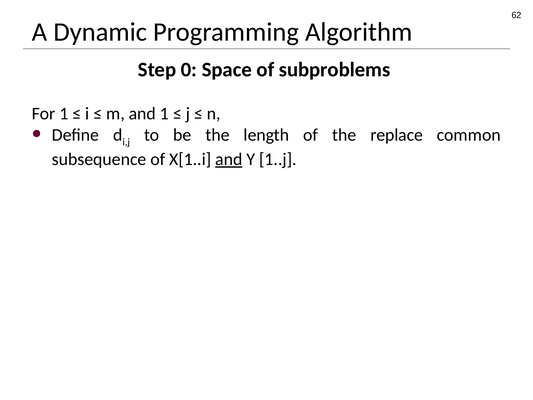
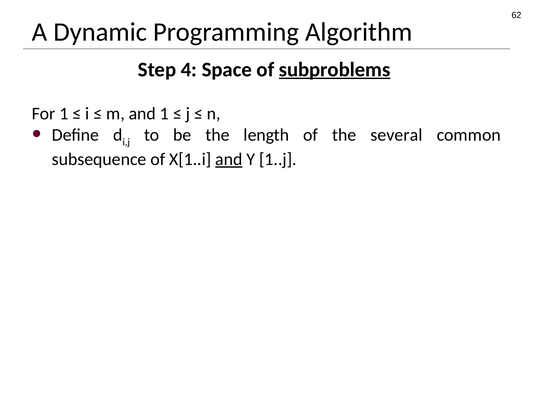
0: 0 -> 4
subproblems underline: none -> present
replace: replace -> several
